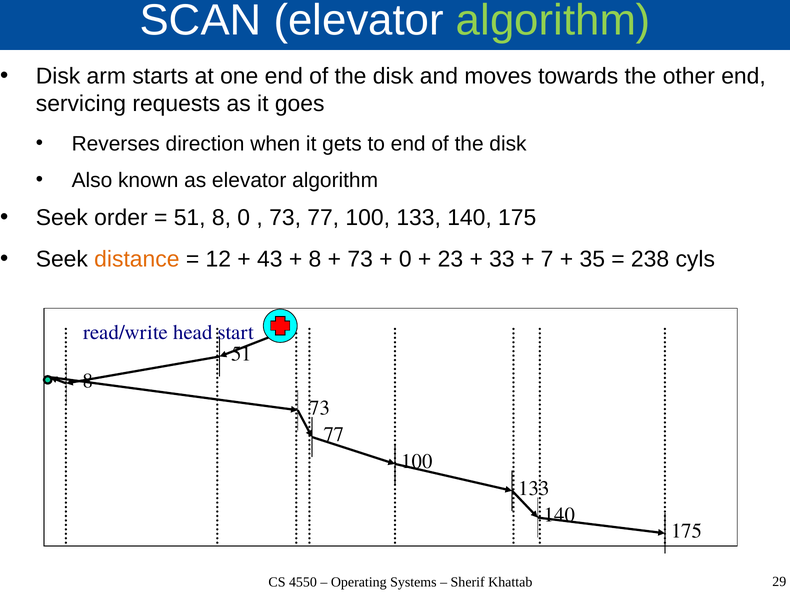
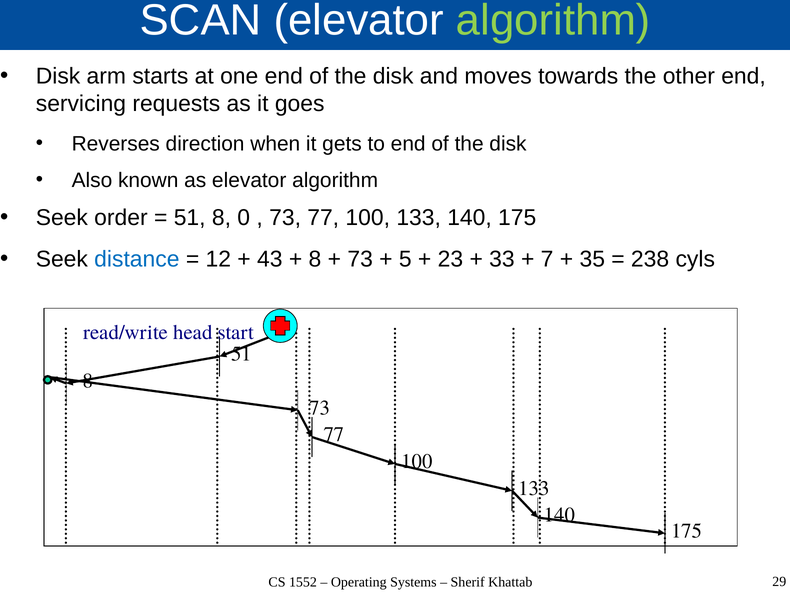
distance colour: orange -> blue
0 at (405, 260): 0 -> 5
4550: 4550 -> 1552
